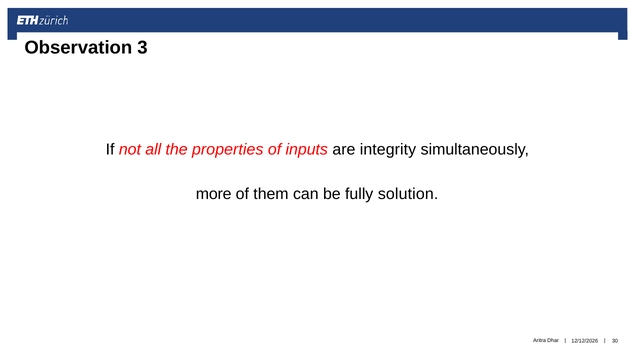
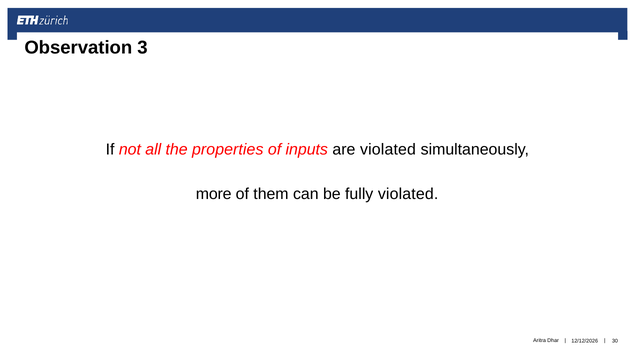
are integrity: integrity -> violated
fully solution: solution -> violated
